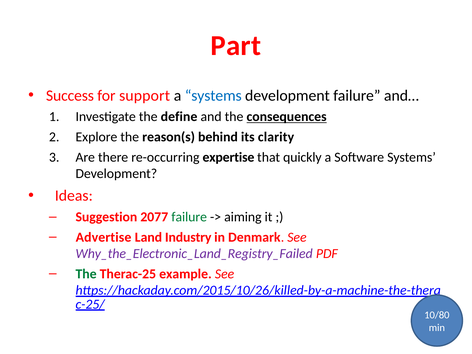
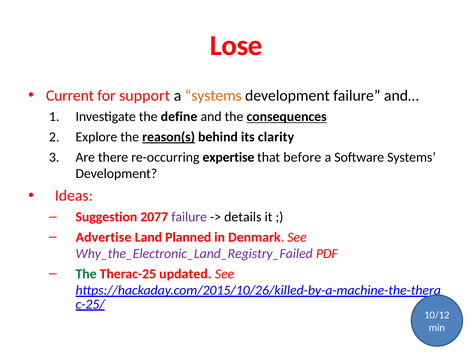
Part: Part -> Lose
Success: Success -> Current
systems at (213, 96) colour: blue -> orange
reason(s underline: none -> present
quickly: quickly -> before
failure at (189, 217) colour: green -> purple
aiming: aiming -> details
Industry: Industry -> Planned
example: example -> updated
10/80: 10/80 -> 10/12
